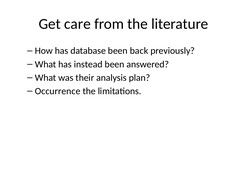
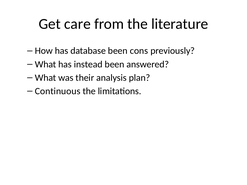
back: back -> cons
Occurrence: Occurrence -> Continuous
